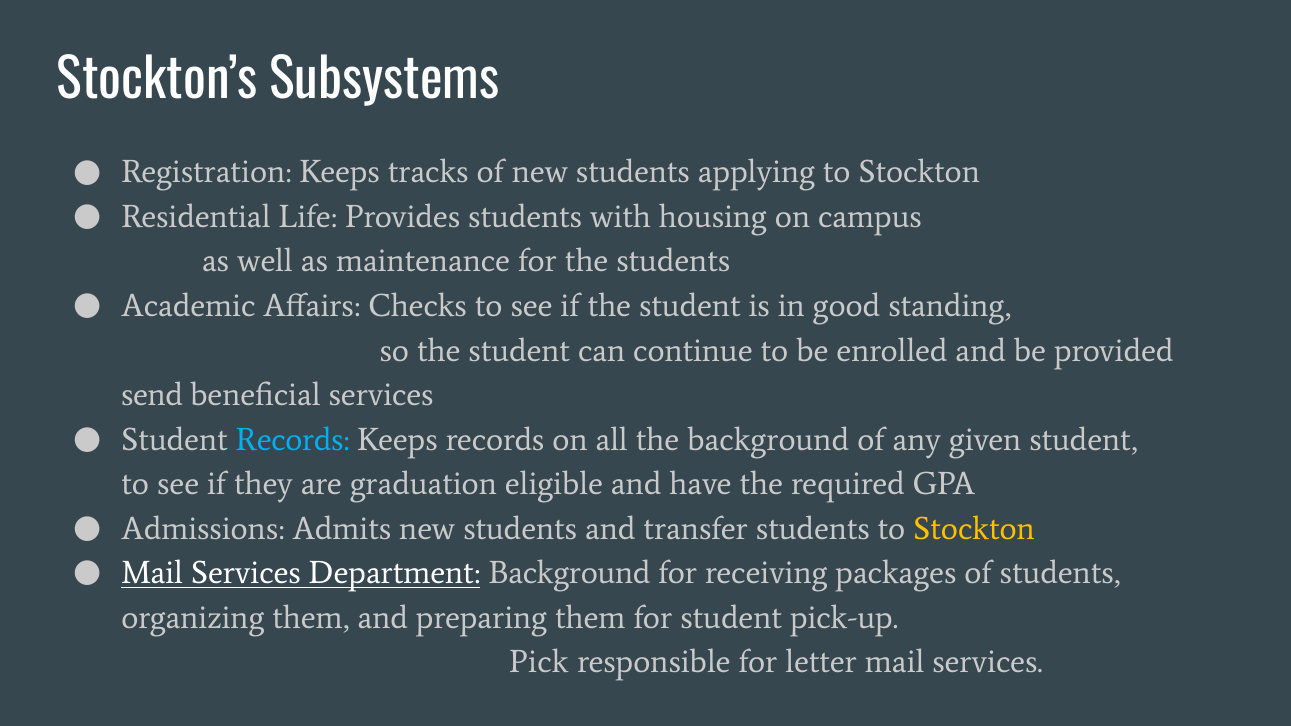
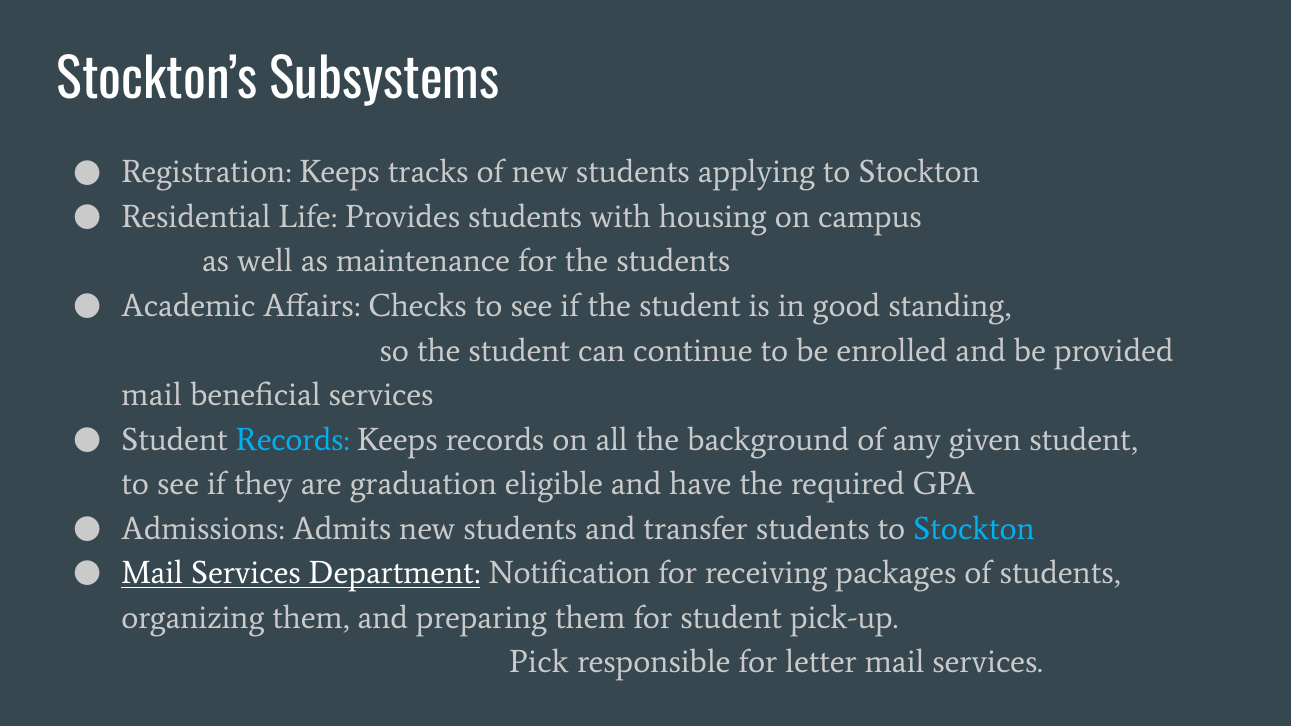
send at (152, 395): send -> mail
Stockton at (974, 529) colour: yellow -> light blue
Department Background: Background -> Notification
